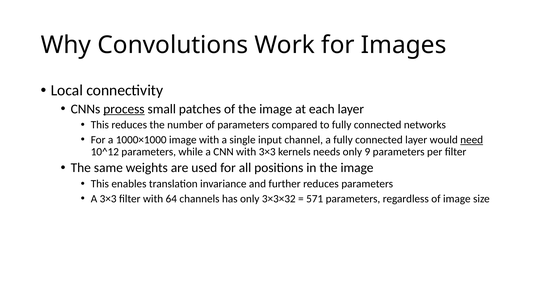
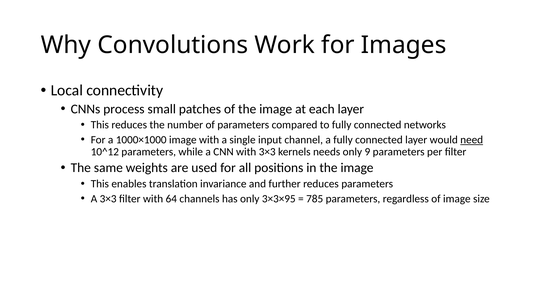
process underline: present -> none
3×3×32: 3×3×32 -> 3×3×95
571: 571 -> 785
